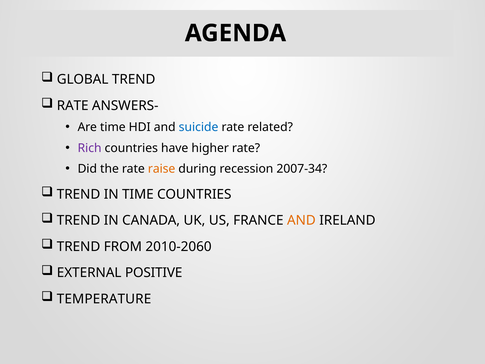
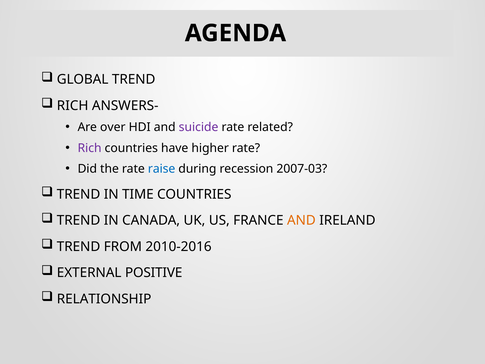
RATE at (73, 106): RATE -> RICH
Are time: time -> over
suicide colour: blue -> purple
raise colour: orange -> blue
2007-34: 2007-34 -> 2007-03
2010-2060: 2010-2060 -> 2010-2016
TEMPERATURE: TEMPERATURE -> RELATIONSHIP
